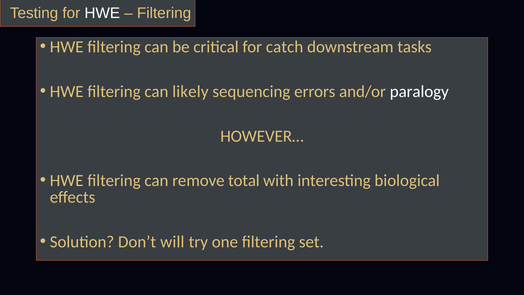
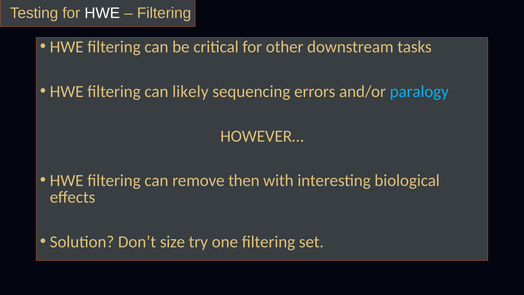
catch: catch -> other
paralogy colour: white -> light blue
total: total -> then
will: will -> size
